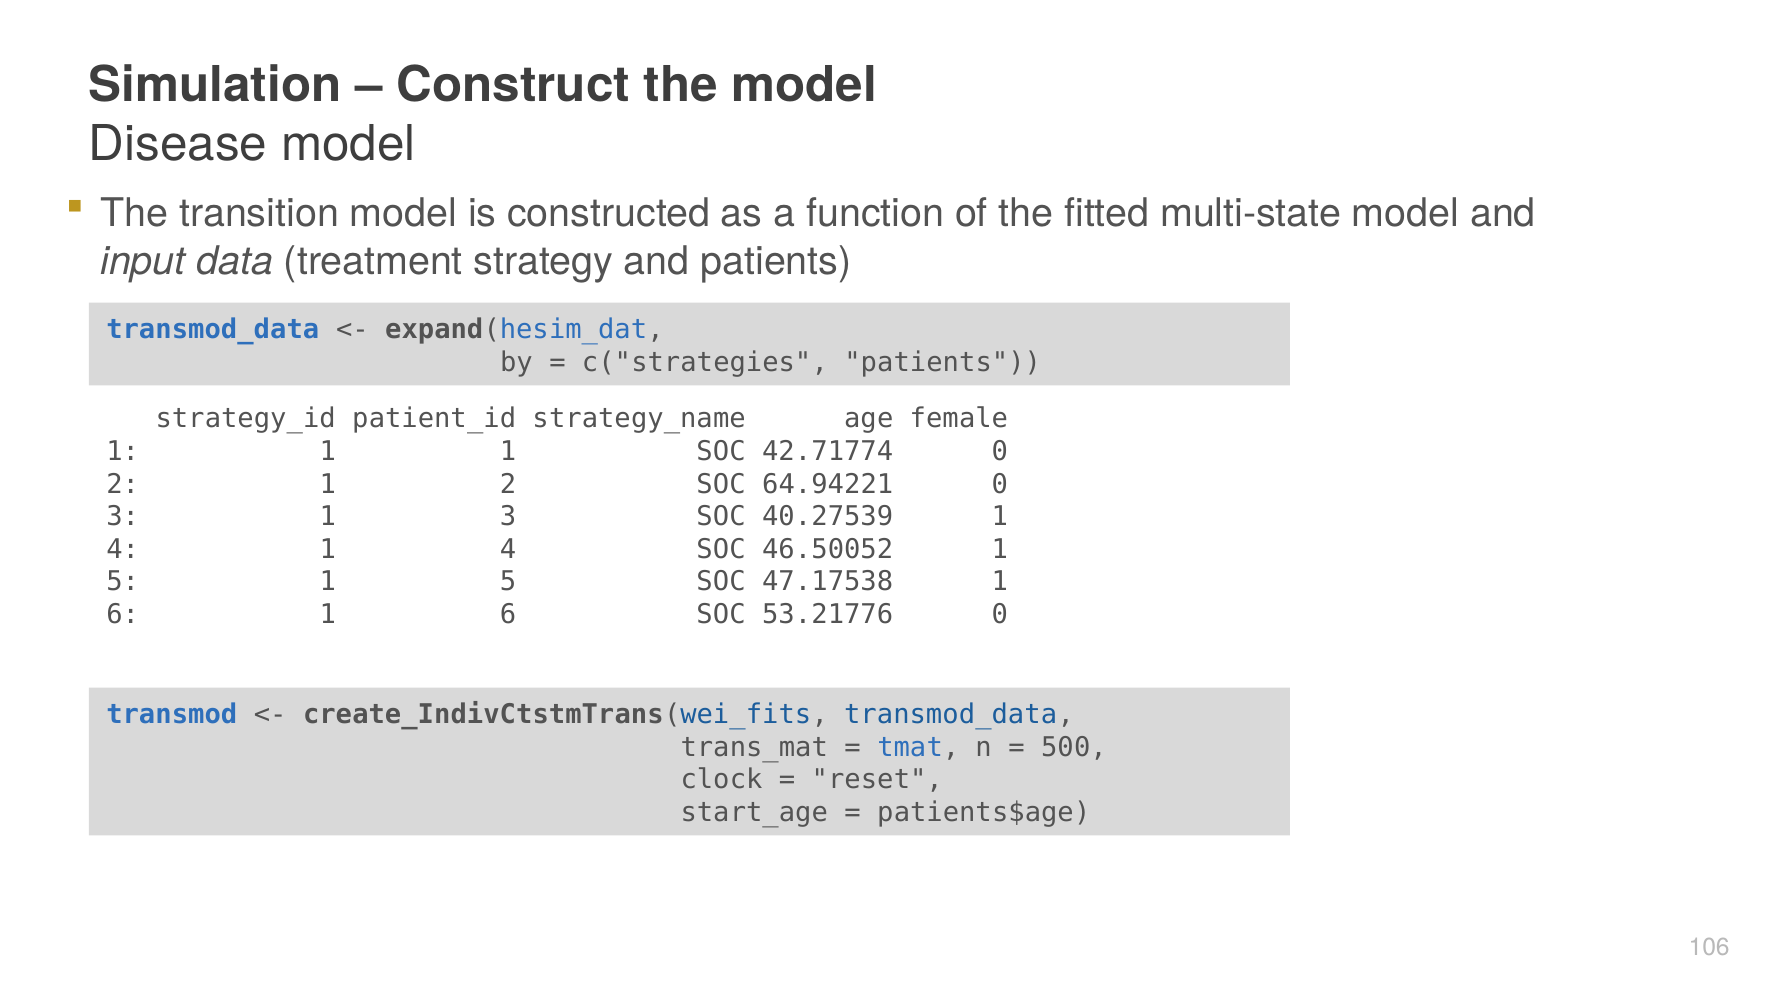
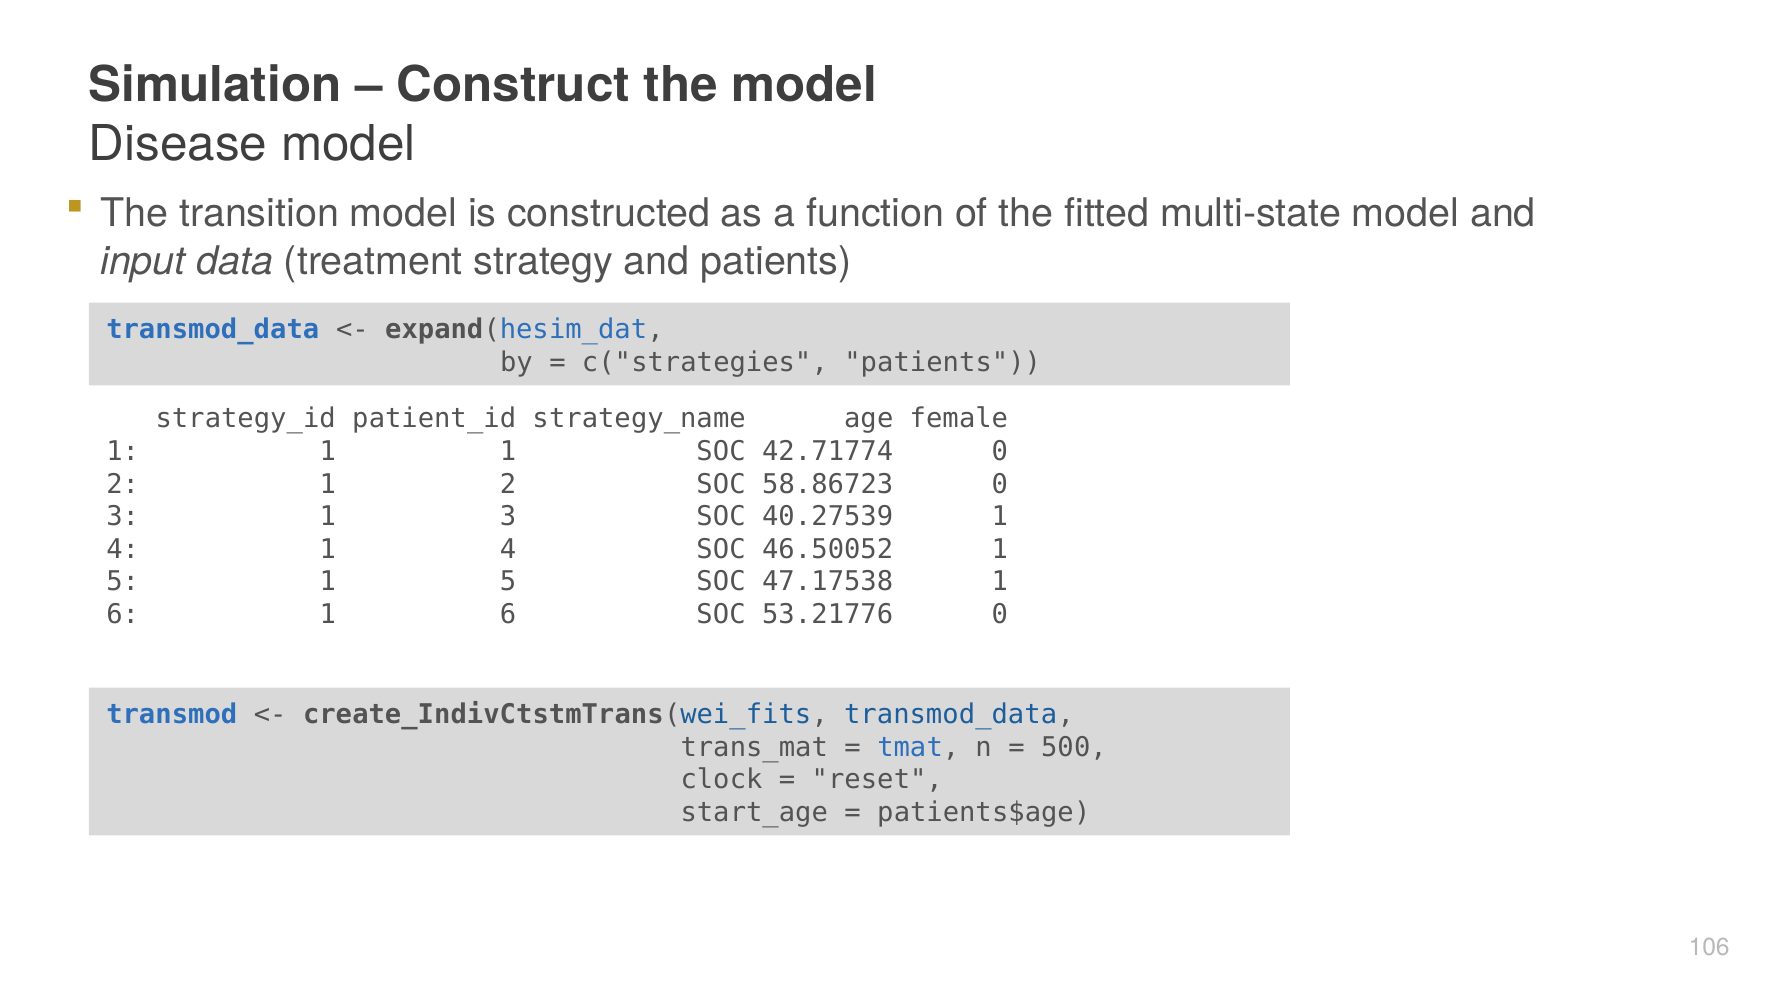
64.94221: 64.94221 -> 58.86723
